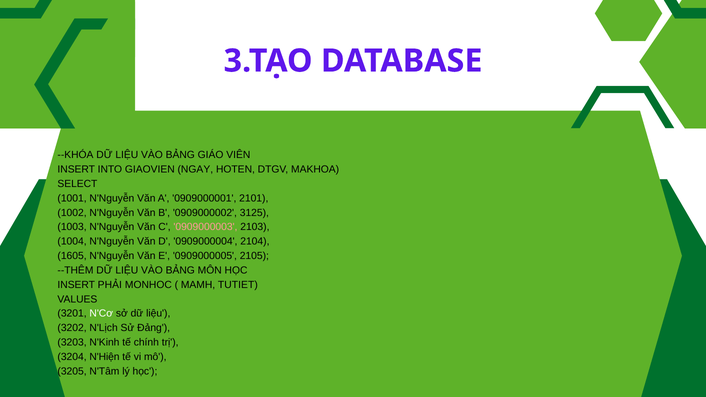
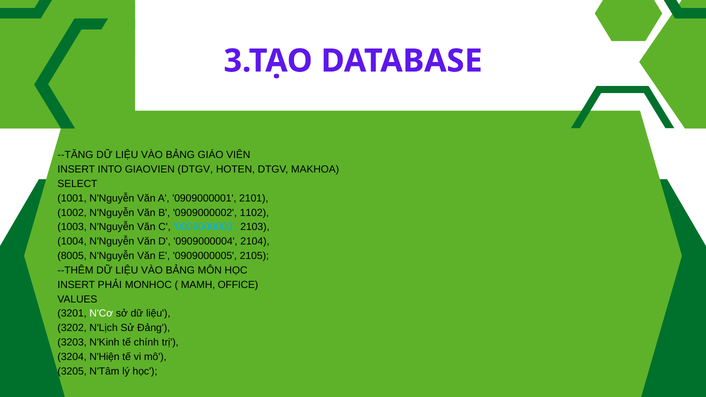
--KHÓA: --KHÓA -> --TĂNG
GIAOVIEN NGAY: NGAY -> DTGV
3125: 3125 -> 1102
0909000003 colour: pink -> light blue
1605: 1605 -> 8005
TUTIET: TUTIET -> OFFICE
